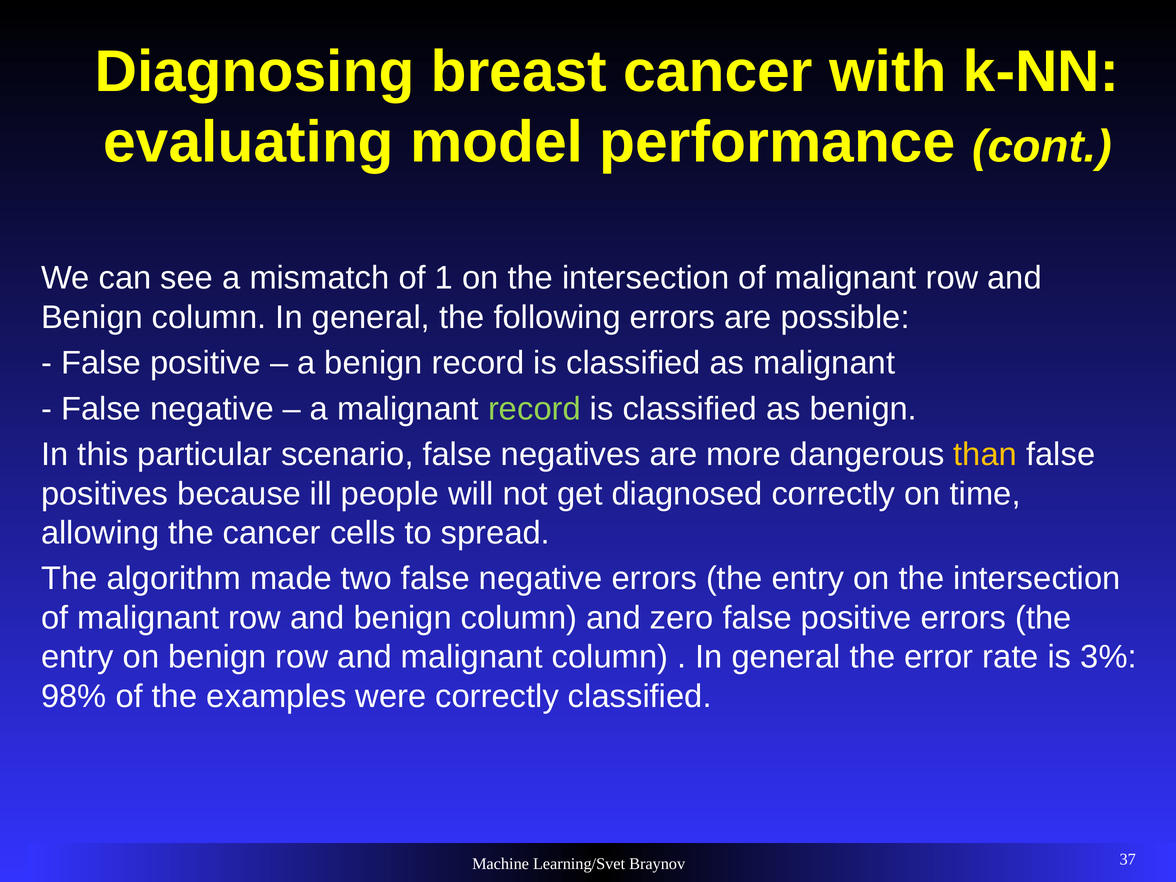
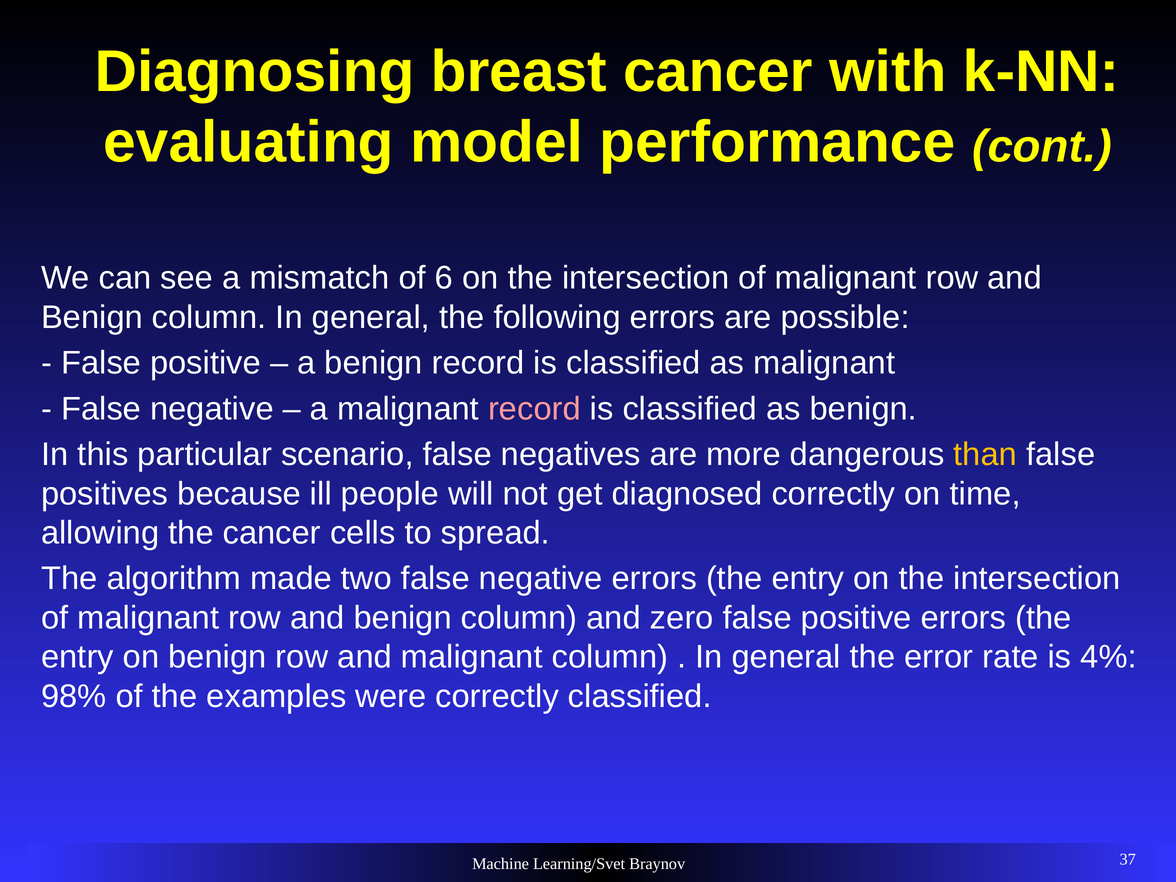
1: 1 -> 6
record at (534, 409) colour: light green -> pink
3%: 3% -> 4%
